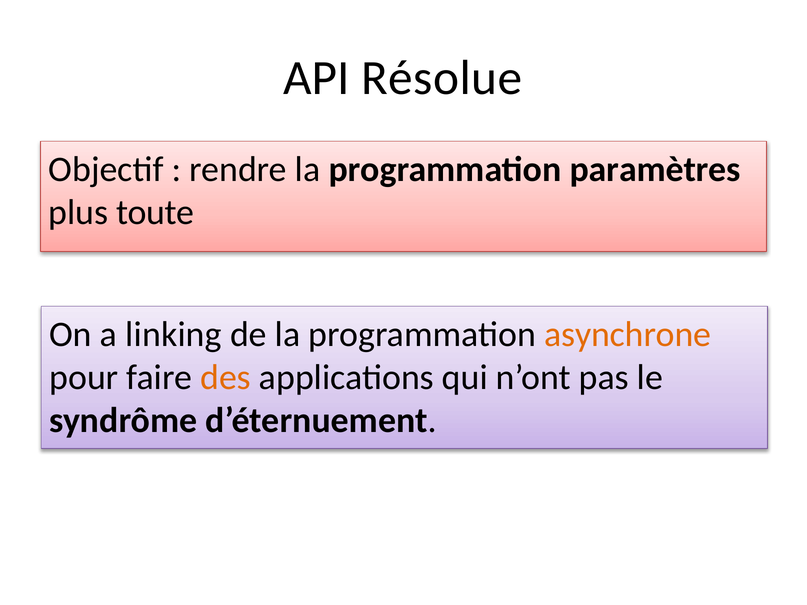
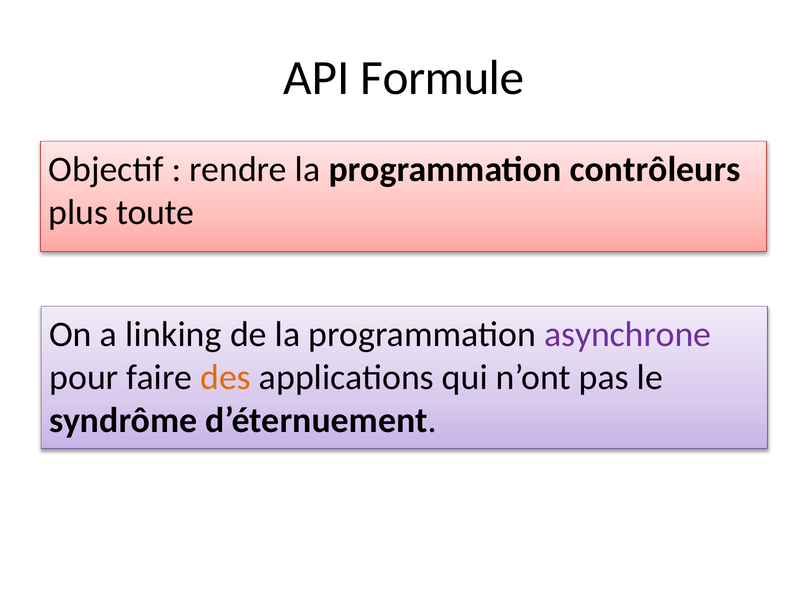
Résolue: Résolue -> Formule
paramètres: paramètres -> contrôleurs
asynchrone colour: orange -> purple
